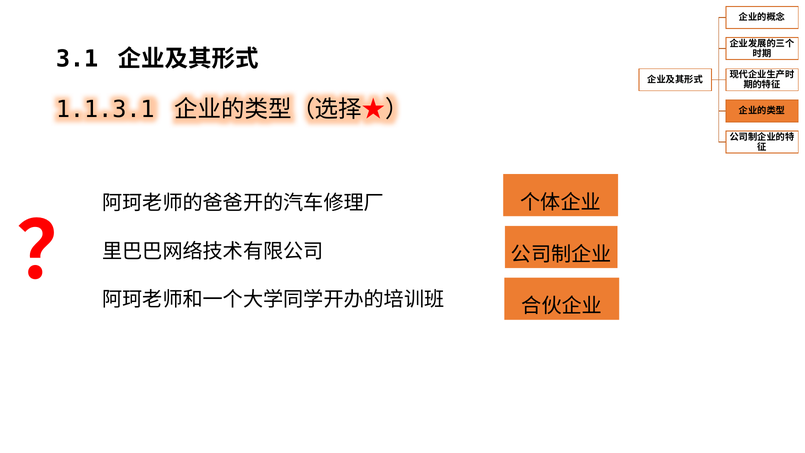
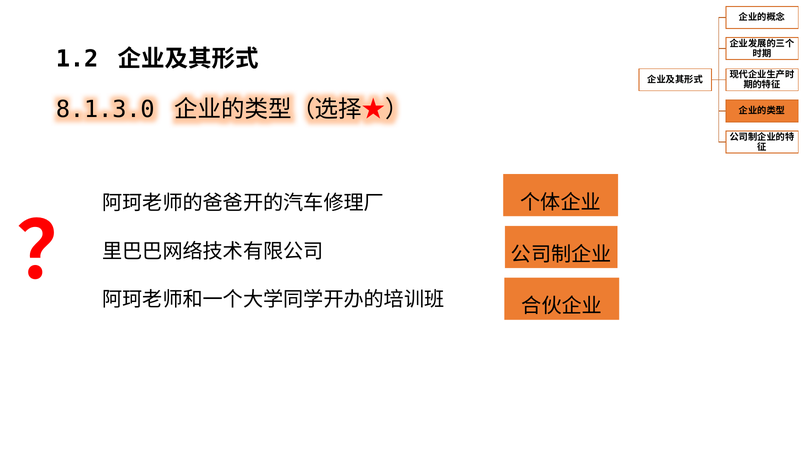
3.1: 3.1 -> 1.2
1.1.3.1: 1.1.3.1 -> 8.1.3.0
